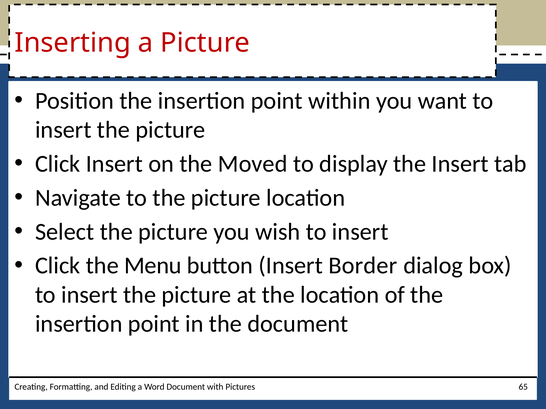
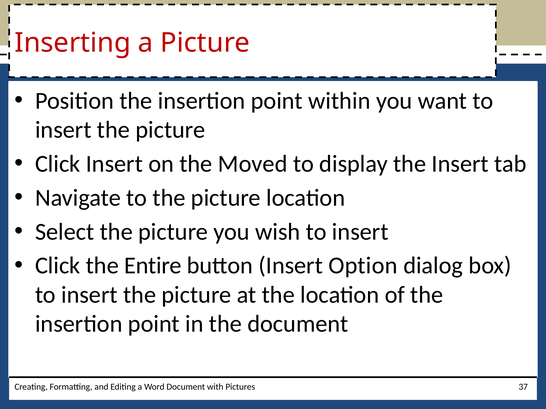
Menu: Menu -> Entire
Border: Border -> Option
65: 65 -> 37
